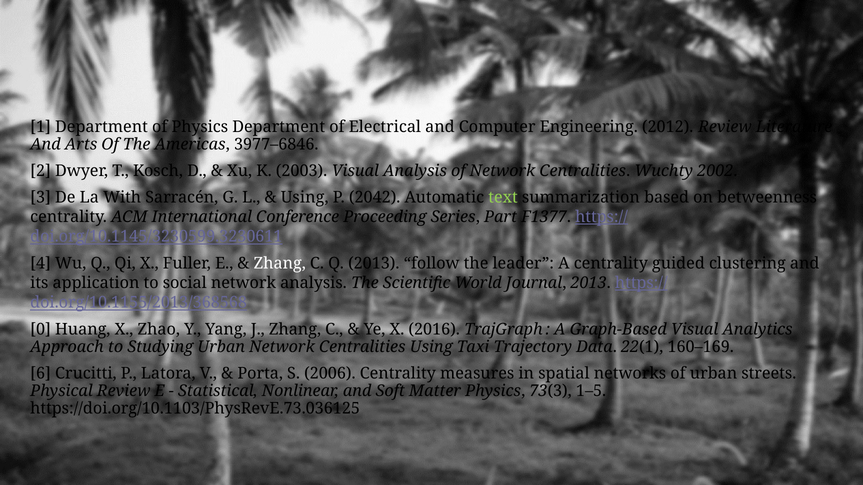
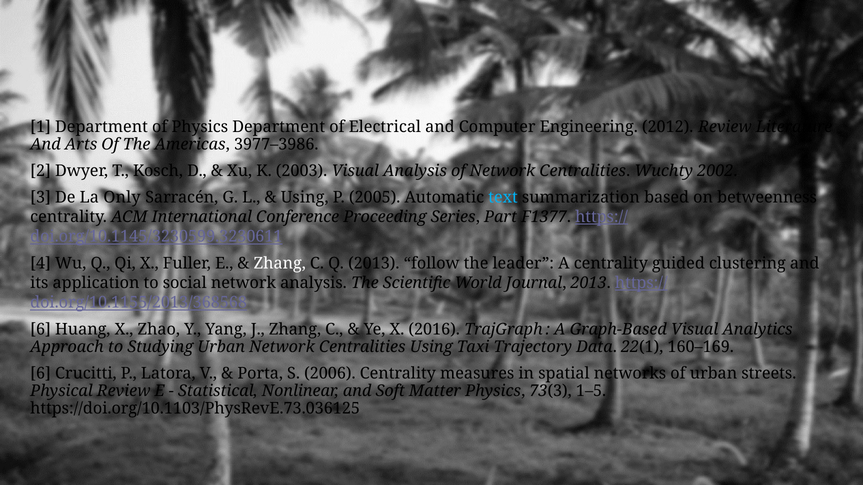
3977–6846: 3977–6846 -> 3977–3986
With: With -> Only
2042: 2042 -> 2005
text colour: light green -> light blue
0 at (41, 330): 0 -> 6
